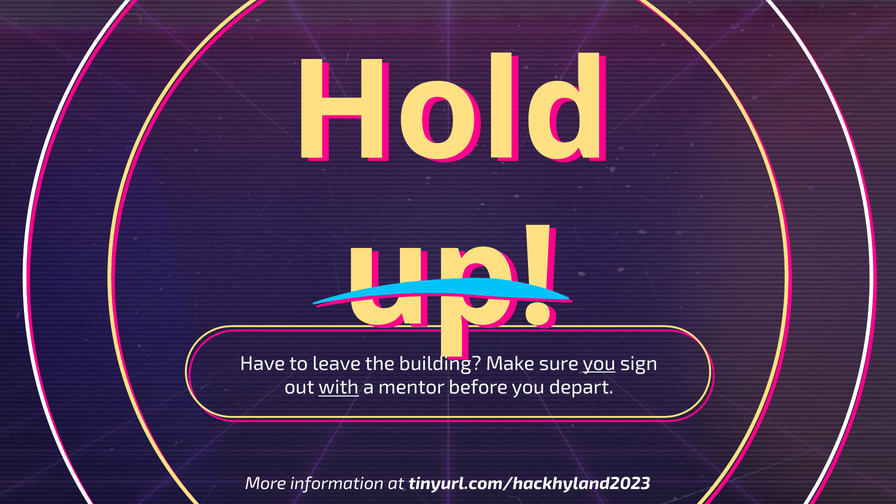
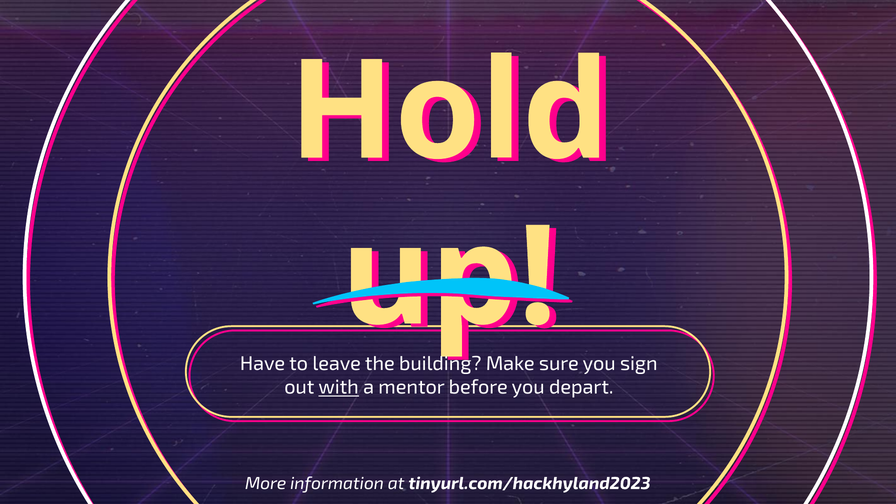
you at (599, 364) underline: present -> none
